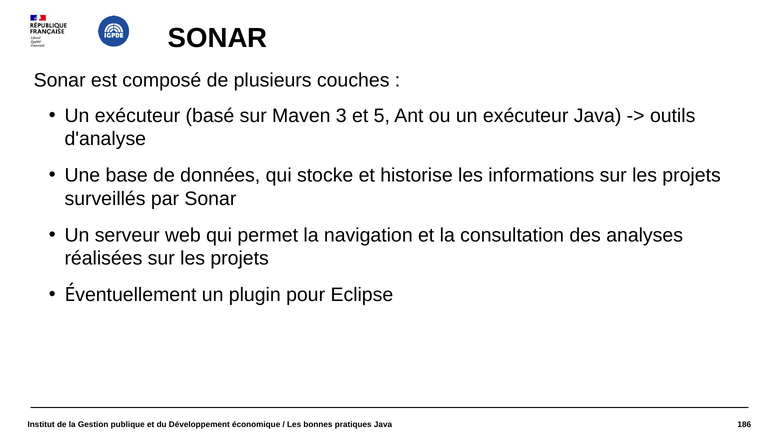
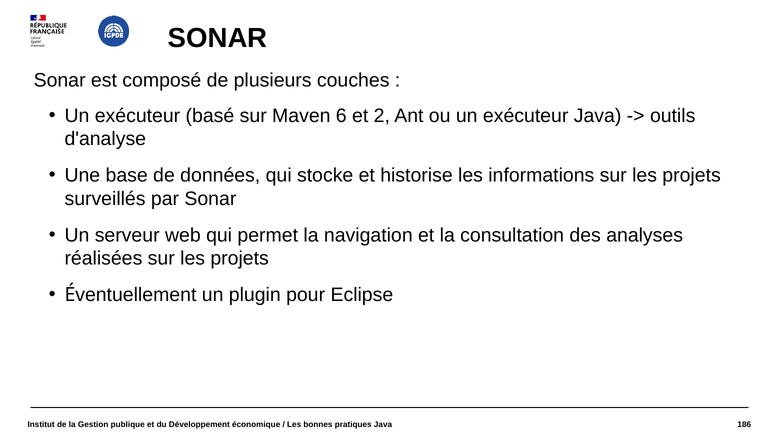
3: 3 -> 6
5: 5 -> 2
